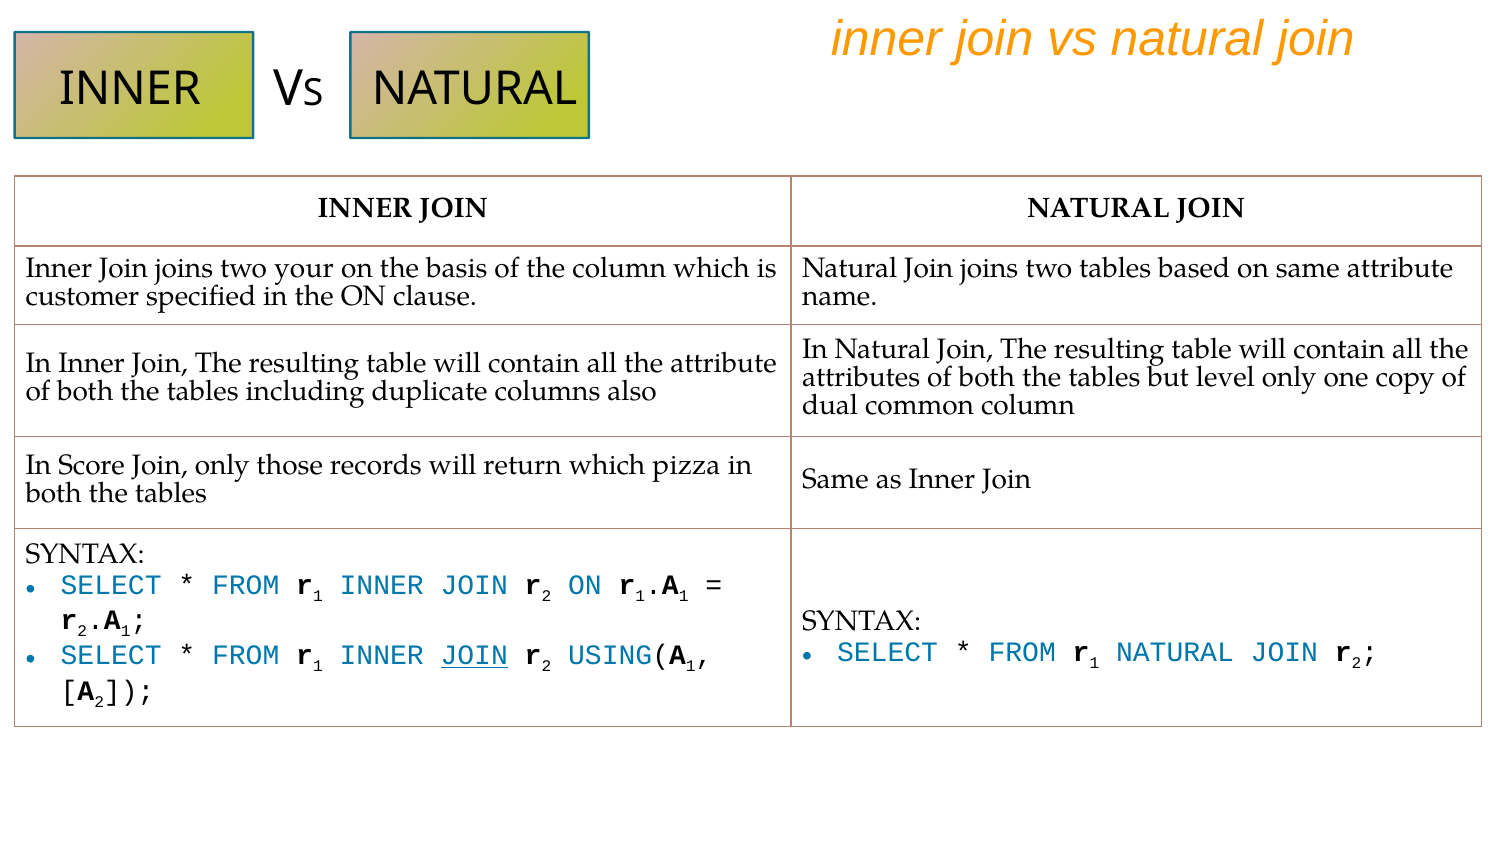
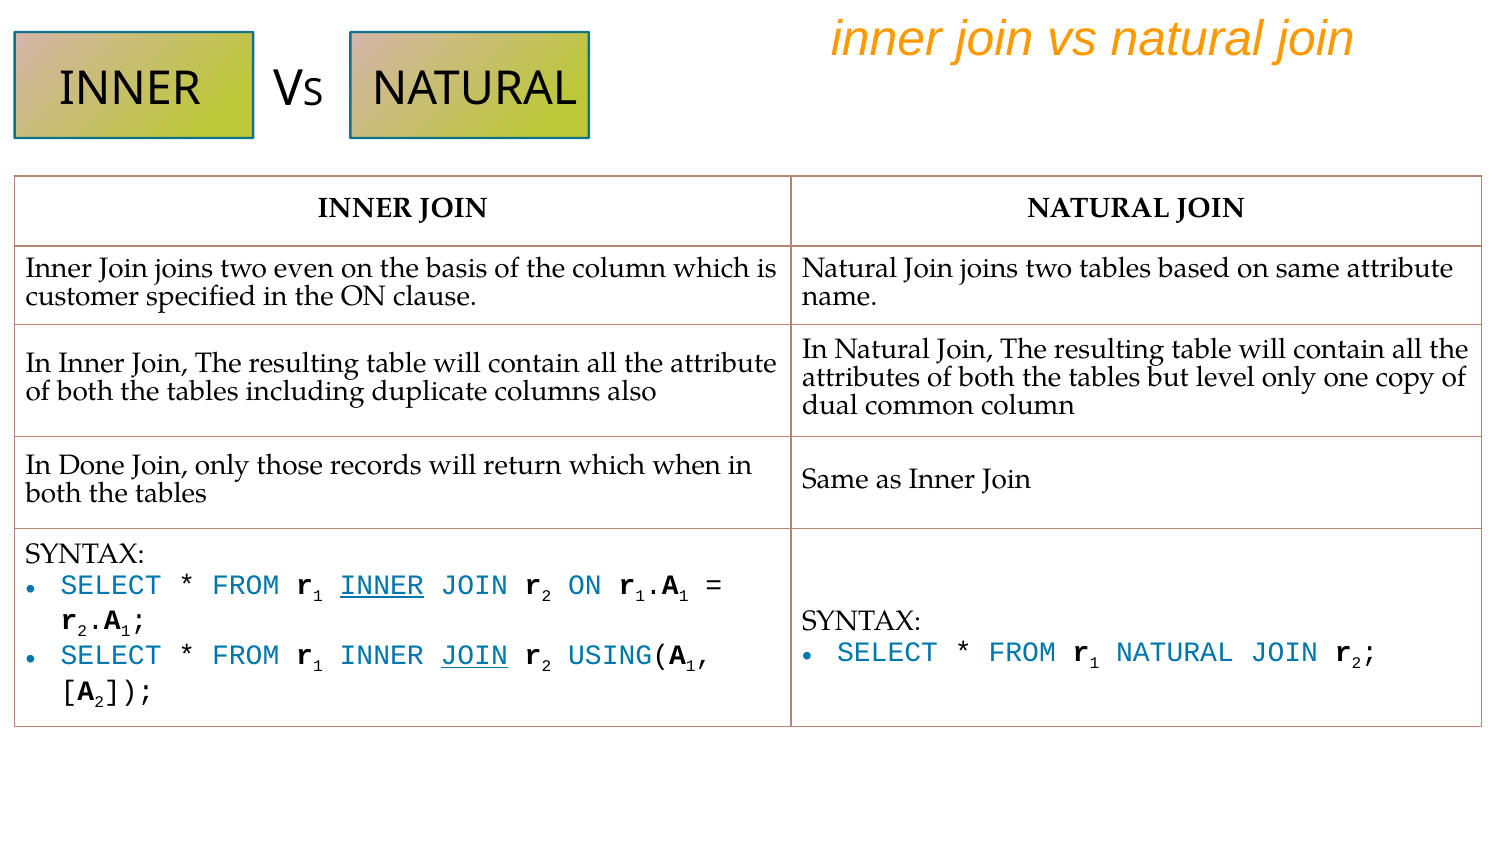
your: your -> even
Score: Score -> Done
pizza: pizza -> when
INNER at (382, 585) underline: none -> present
